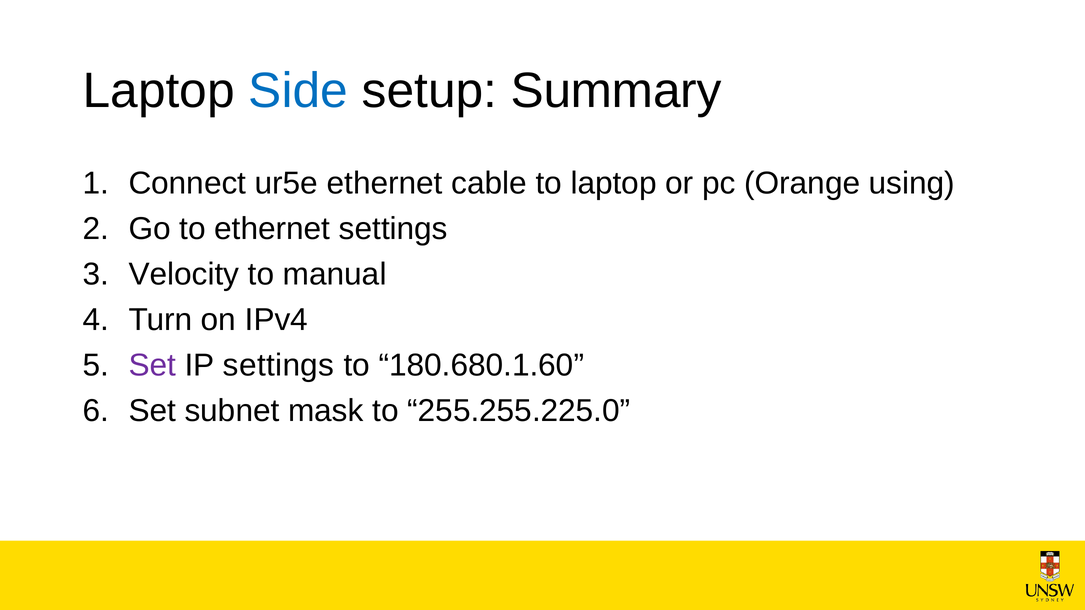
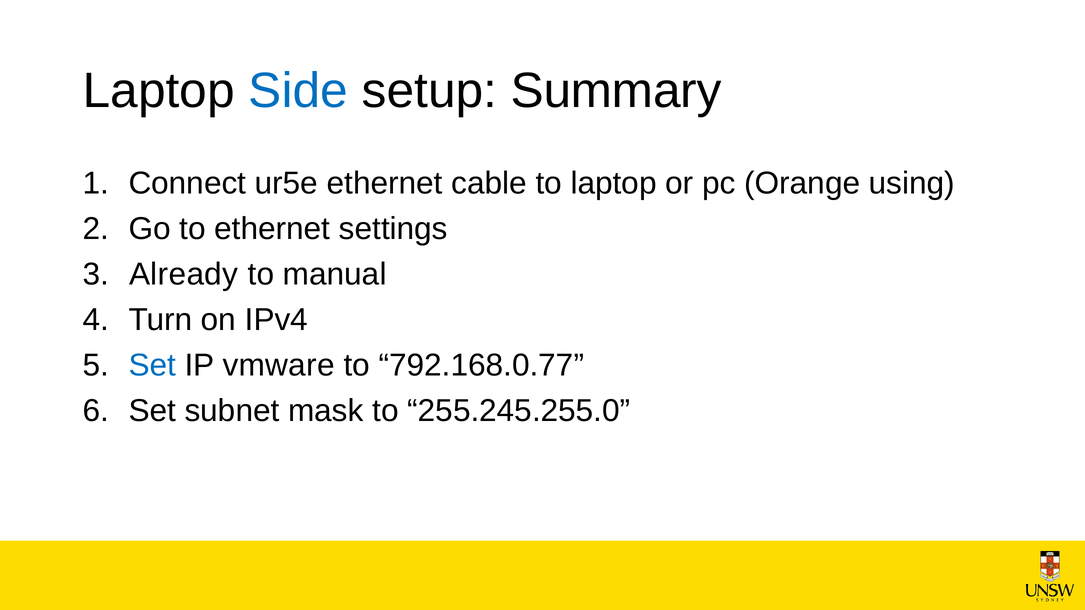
Velocity: Velocity -> Already
Set at (152, 365) colour: purple -> blue
IP settings: settings -> vmware
180.680.1.60: 180.680.1.60 -> 792.168.0.77
255.255.225.0: 255.255.225.0 -> 255.245.255.0
